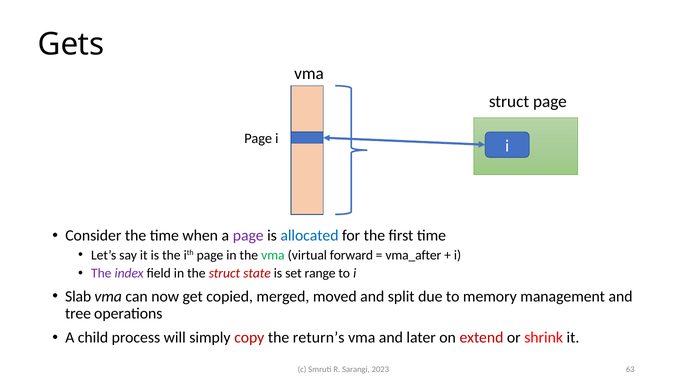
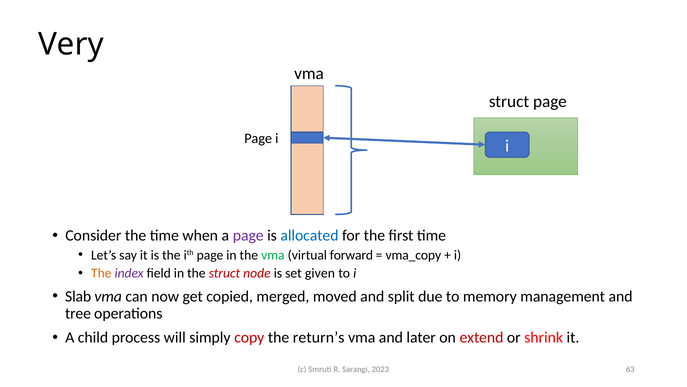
Gets: Gets -> Very
vma_after: vma_after -> vma_copy
The at (101, 273) colour: purple -> orange
state: state -> node
range: range -> given
